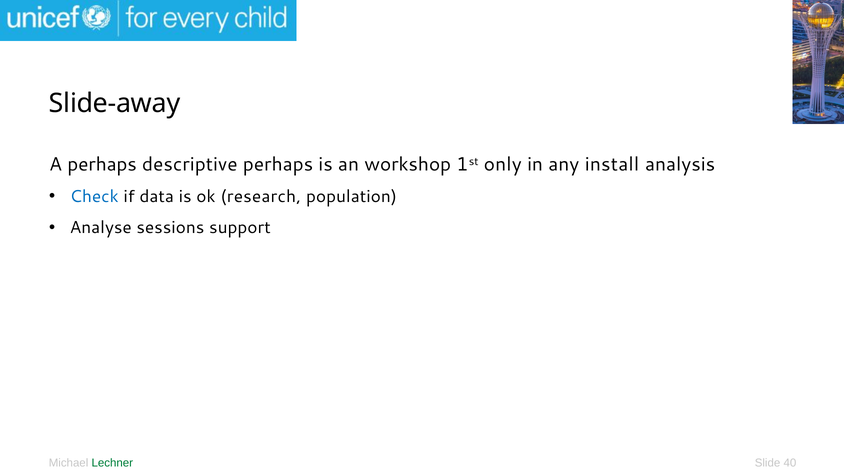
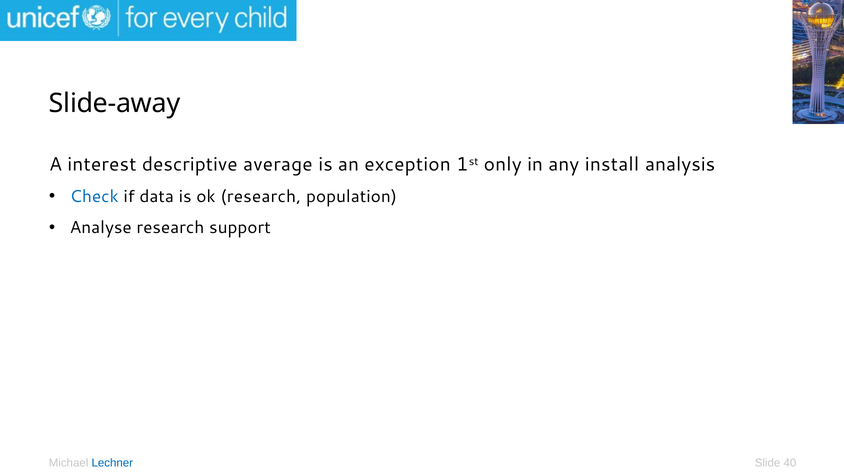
A perhaps: perhaps -> interest
descriptive perhaps: perhaps -> average
workshop: workshop -> exception
Analyse sessions: sessions -> research
Lechner colour: green -> blue
